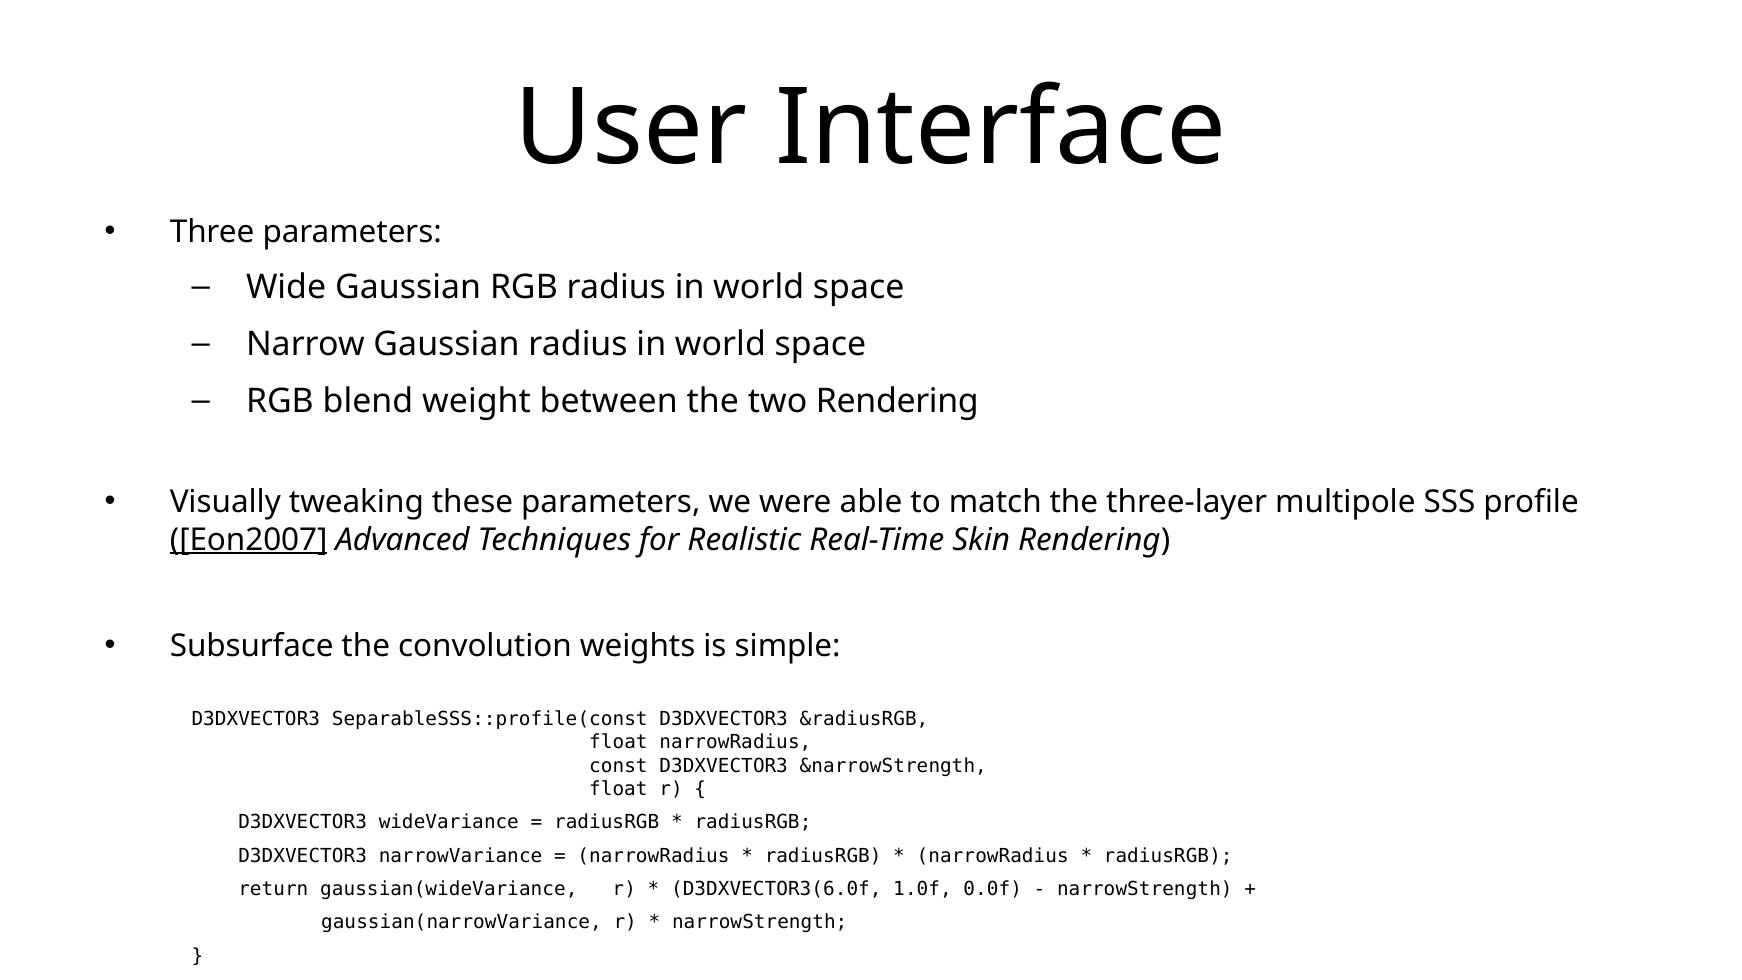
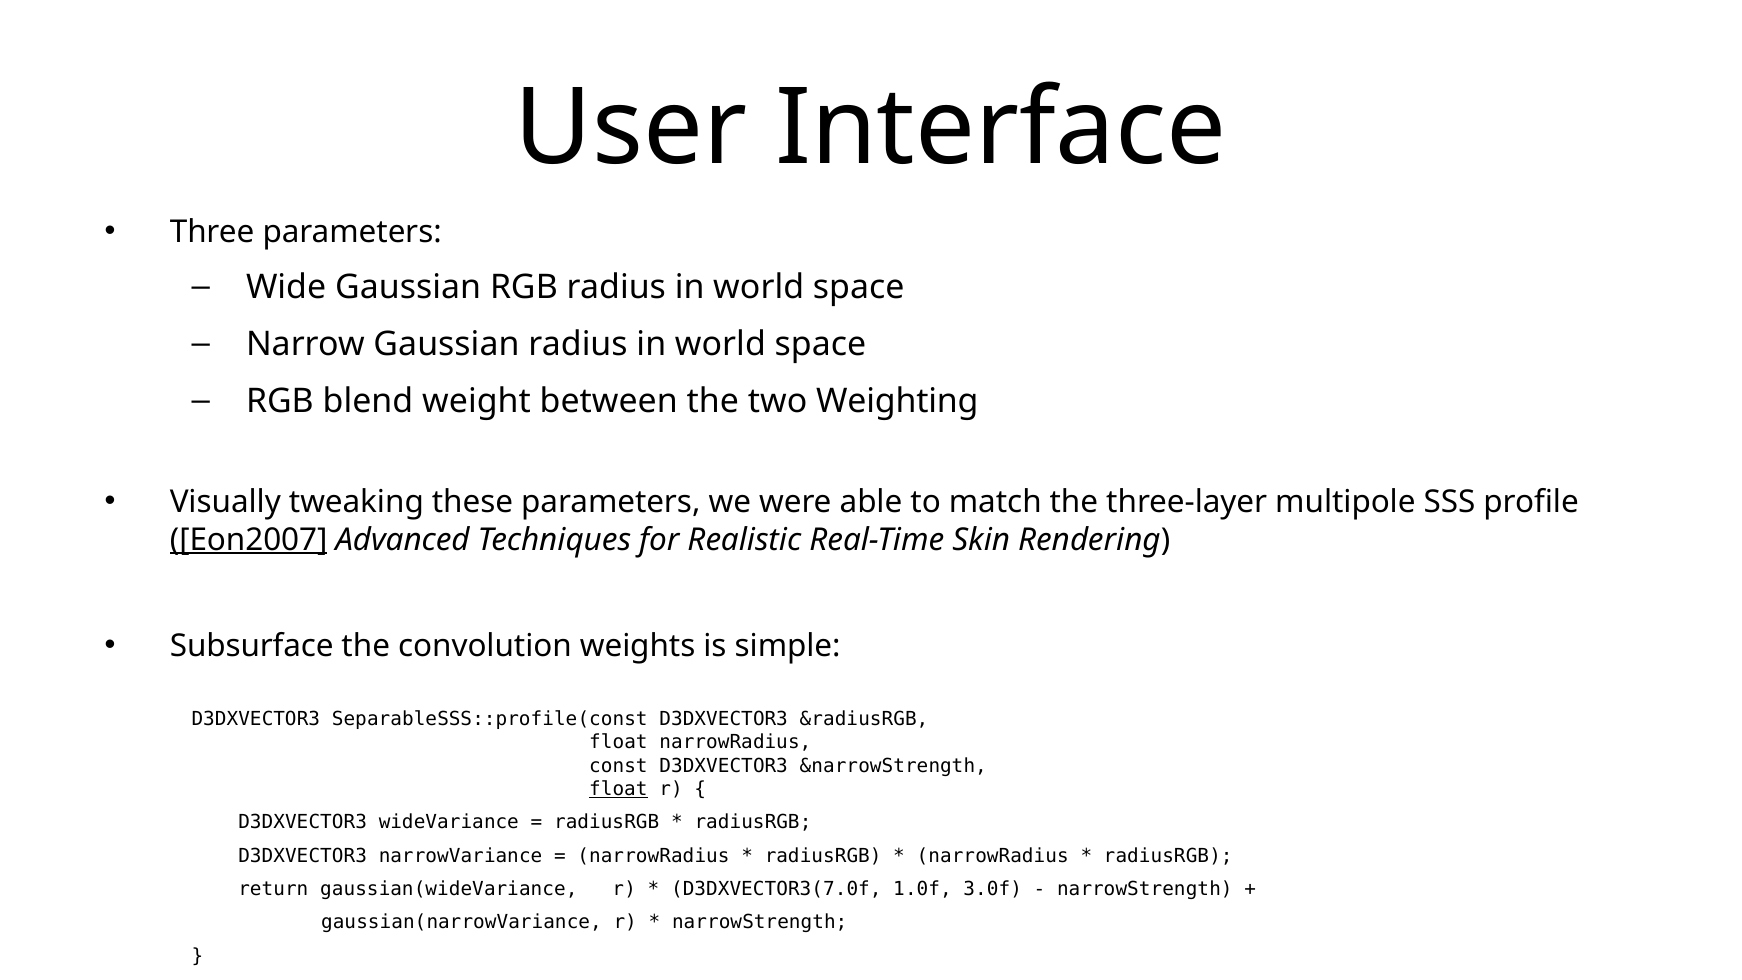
two Rendering: Rendering -> Weighting
float at (618, 789) underline: none -> present
D3DXVECTOR3(6.0f: D3DXVECTOR3(6.0f -> D3DXVECTOR3(7.0f
0.0f: 0.0f -> 3.0f
